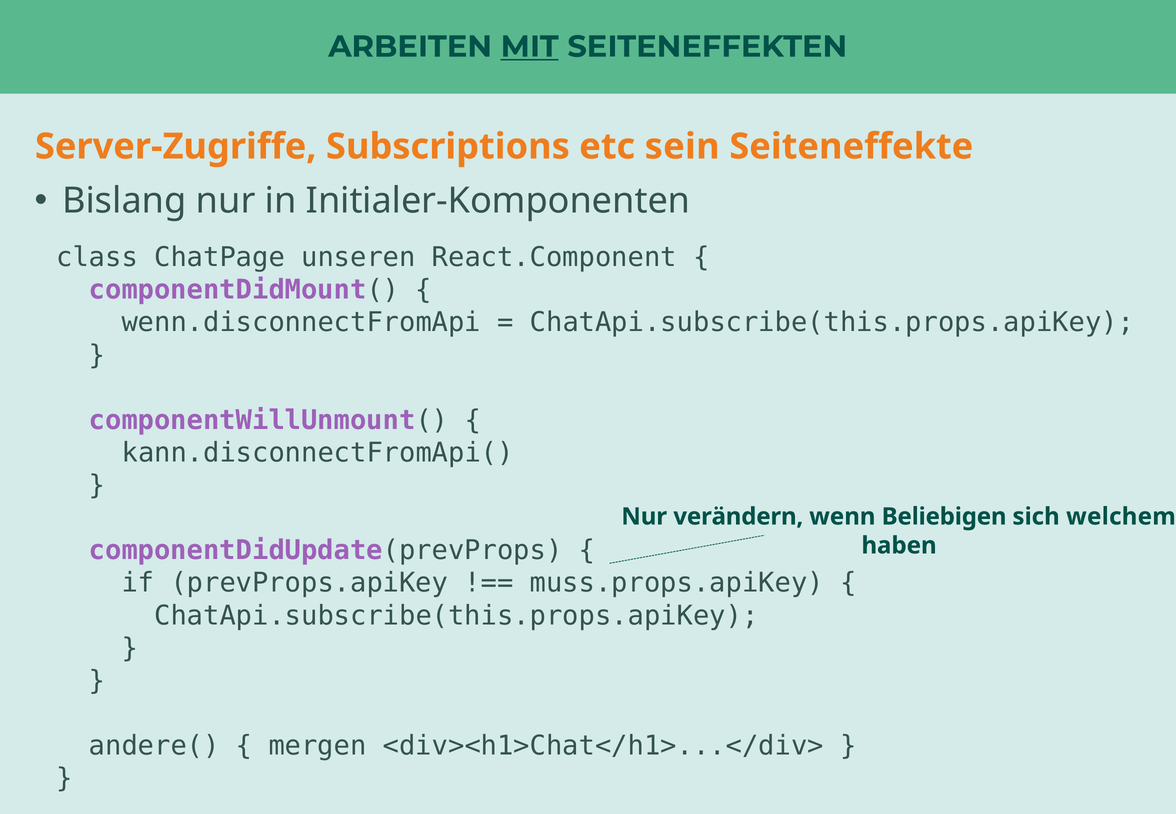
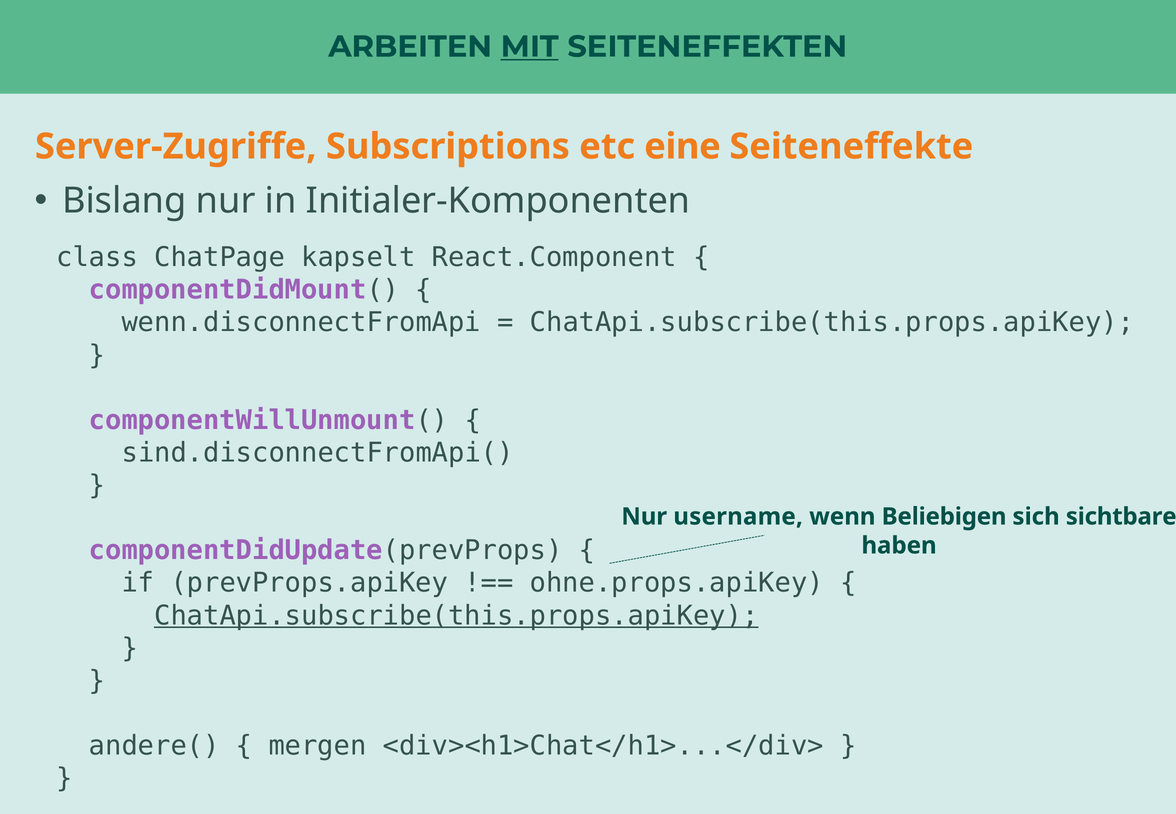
sein: sein -> eine
unseren: unseren -> kapselt
kann.disconnectFromApi(: kann.disconnectFromApi( -> sind.disconnectFromApi(
verändern: verändern -> username
welchem: welchem -> sichtbare
muss.props.apiKey: muss.props.apiKey -> ohne.props.apiKey
ChatApi.subscribe(this.props.apiKey at (456, 616) underline: none -> present
